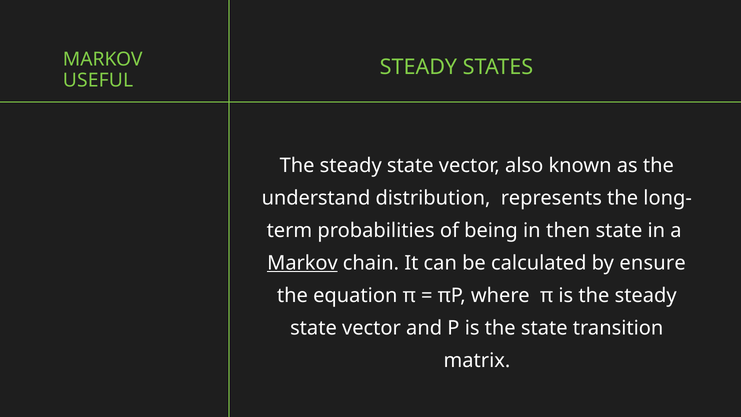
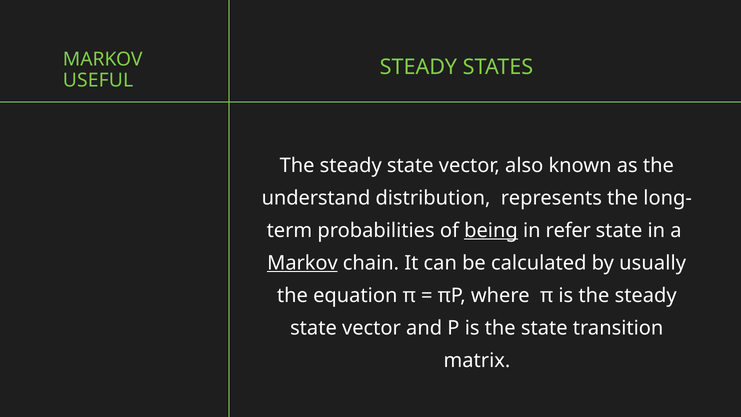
being underline: none -> present
then: then -> refer
ensure: ensure -> usually
